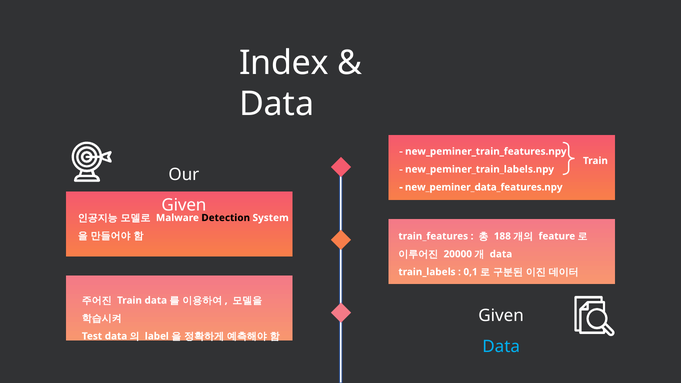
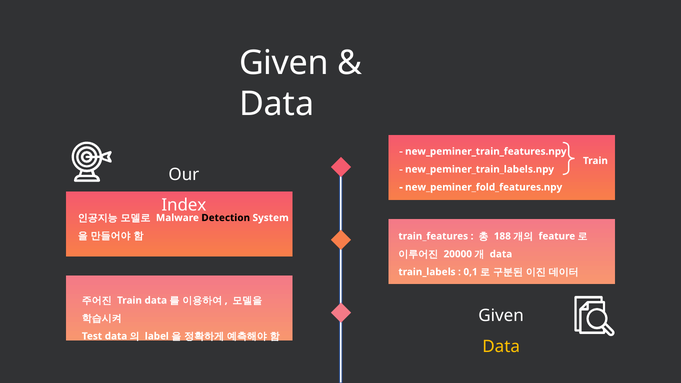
Index at (284, 63): Index -> Given
new_peminer_data_features.npy: new_peminer_data_features.npy -> new_peminer_fold_features.npy
Given at (184, 205): Given -> Index
Data at (501, 347) colour: light blue -> yellow
